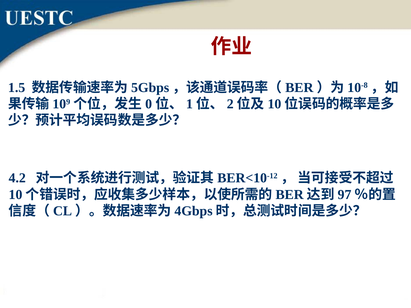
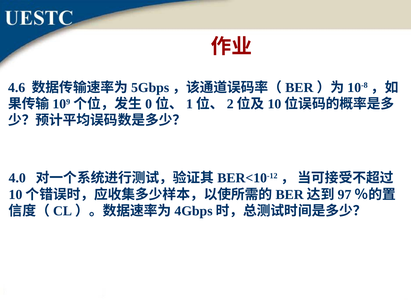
1.5: 1.5 -> 4.6
4.2: 4.2 -> 4.0
